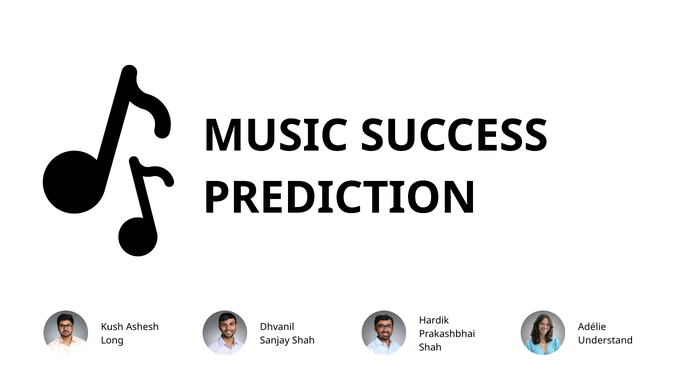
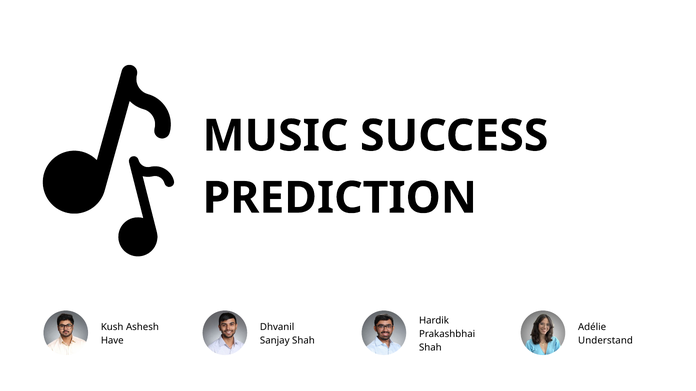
Long: Long -> Have
